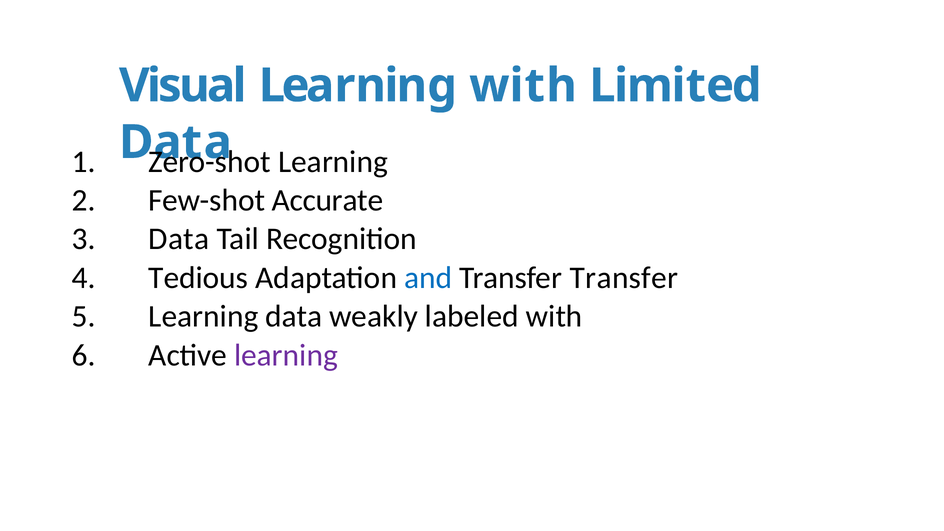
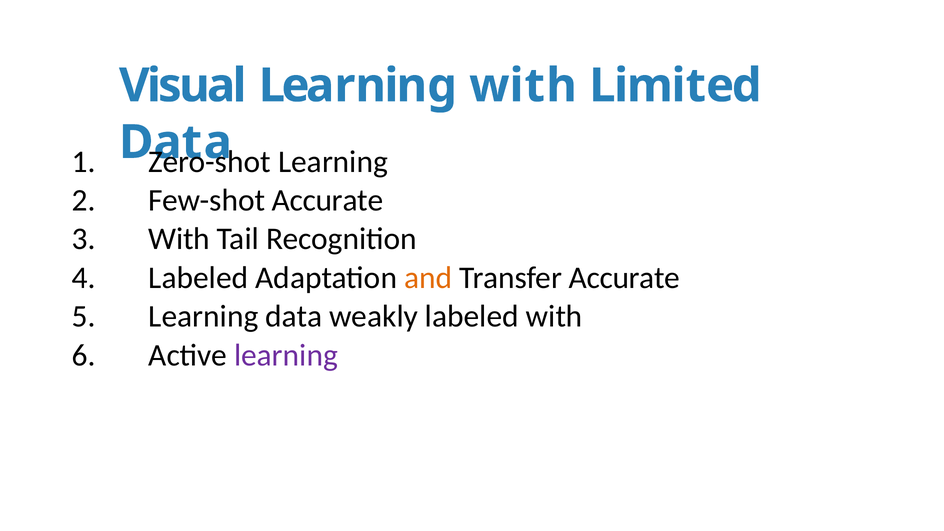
Data at (179, 239): Data -> With
Tedious at (198, 278): Tedious -> Labeled
and colour: blue -> orange
Transfer Transfer: Transfer -> Accurate
